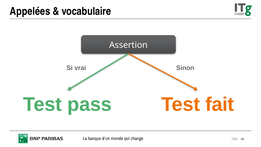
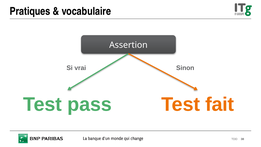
Appelées: Appelées -> Pratiques
